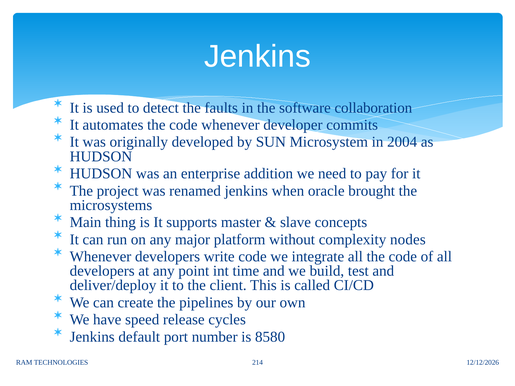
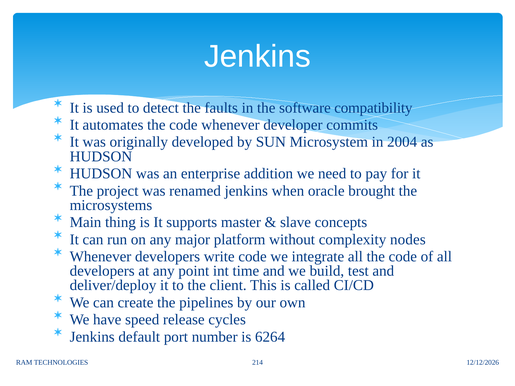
collaboration: collaboration -> compatibility
8580: 8580 -> 6264
